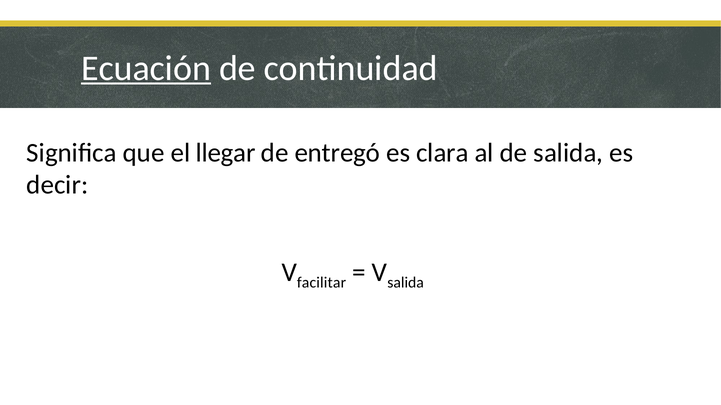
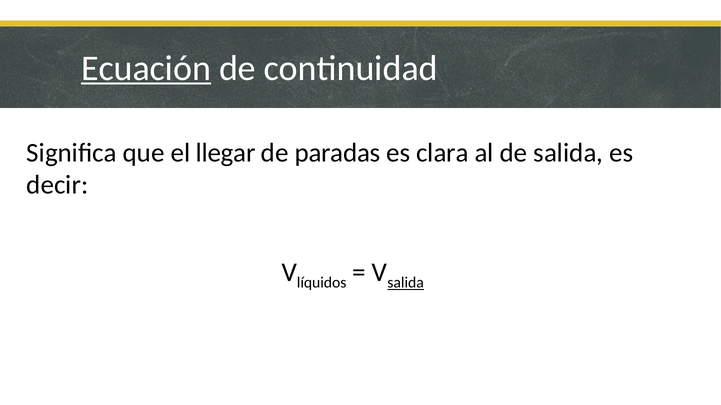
entregó: entregó -> paradas
facilitar: facilitar -> líquidos
salida at (406, 283) underline: none -> present
